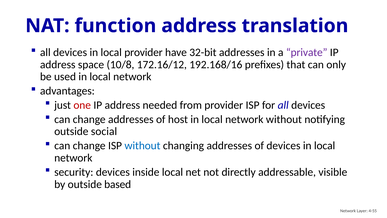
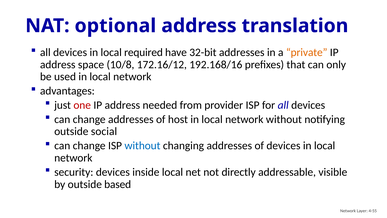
function: function -> optional
local provider: provider -> required
private colour: purple -> orange
